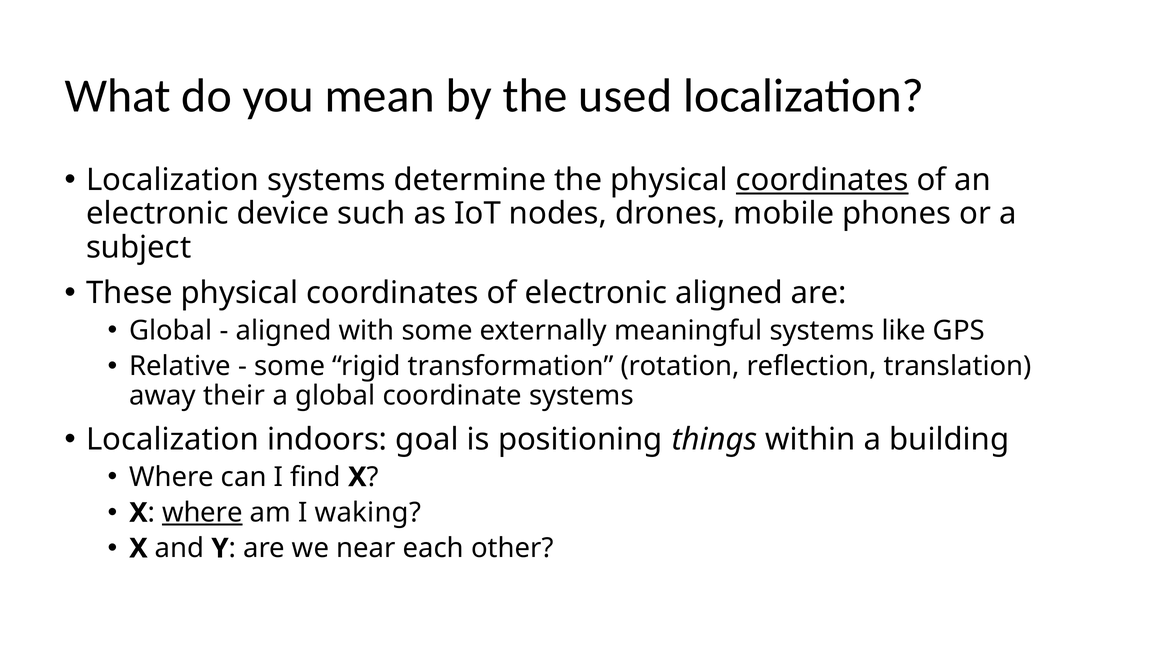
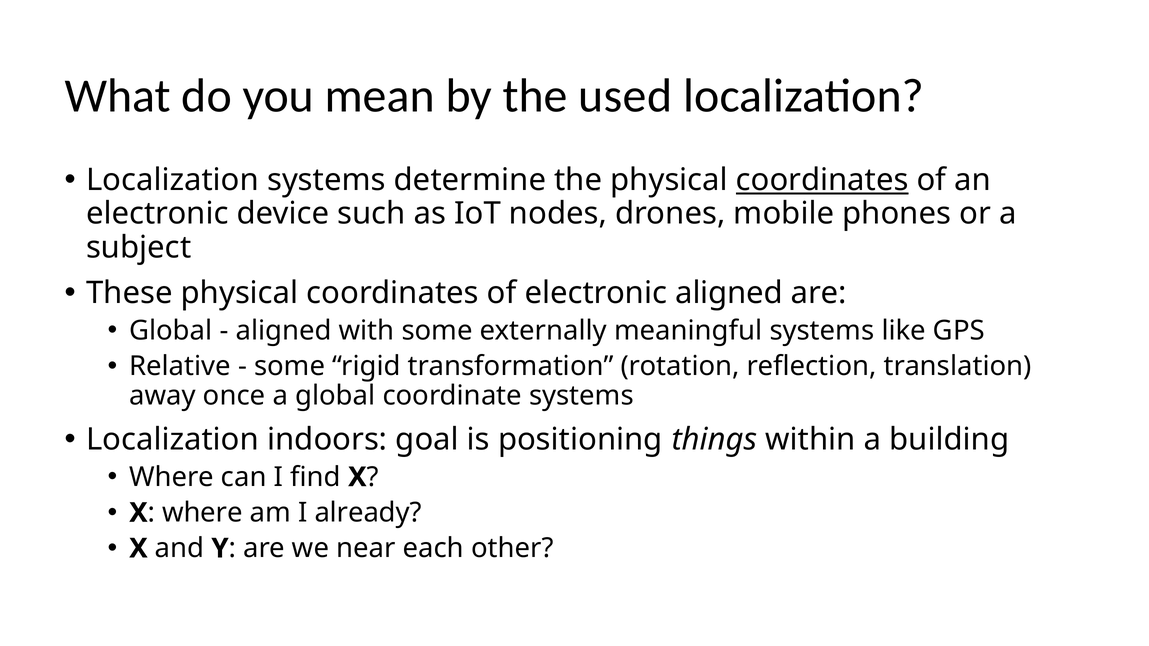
their: their -> once
where at (202, 513) underline: present -> none
waking: waking -> already
